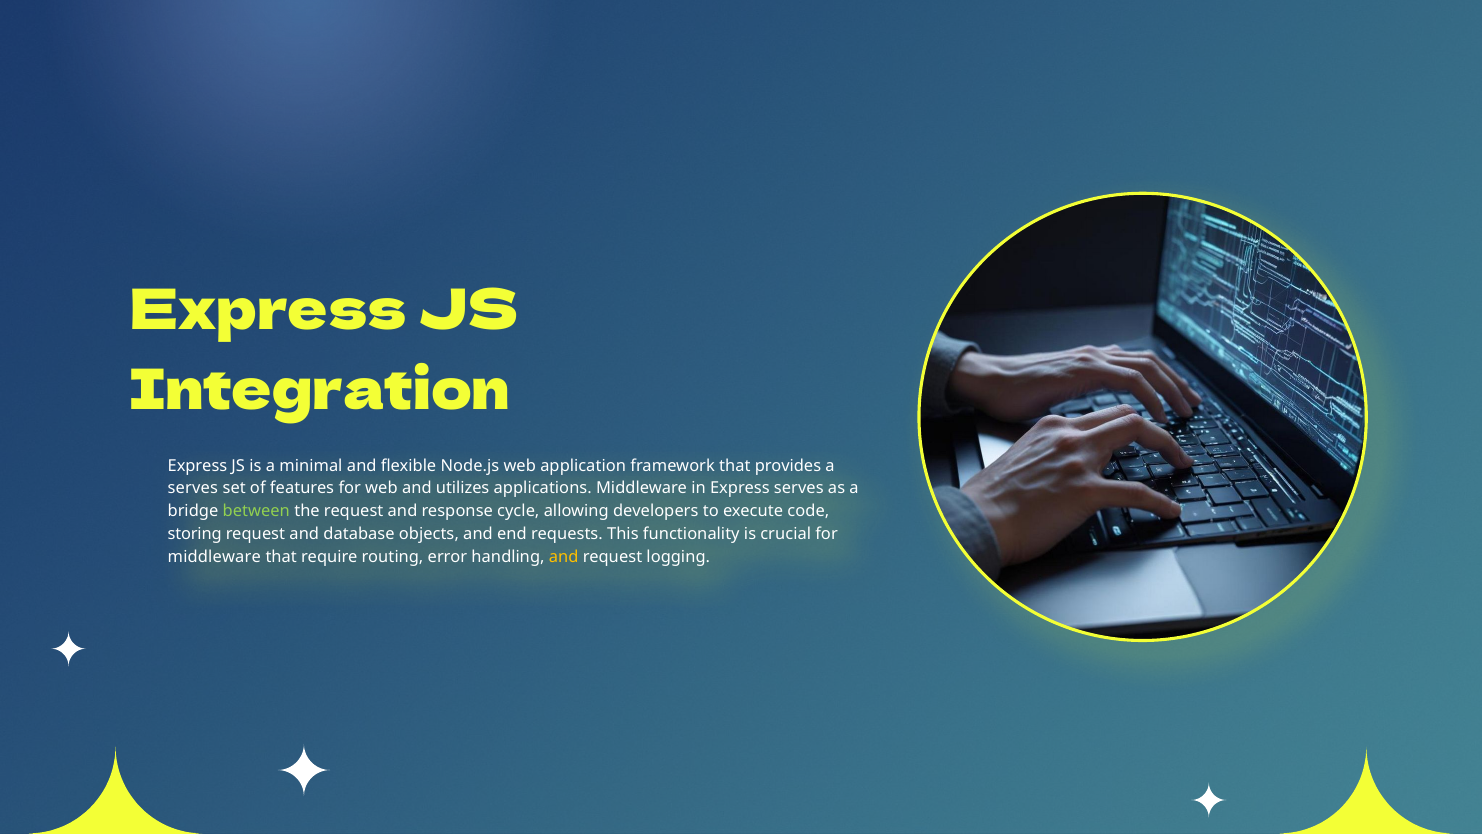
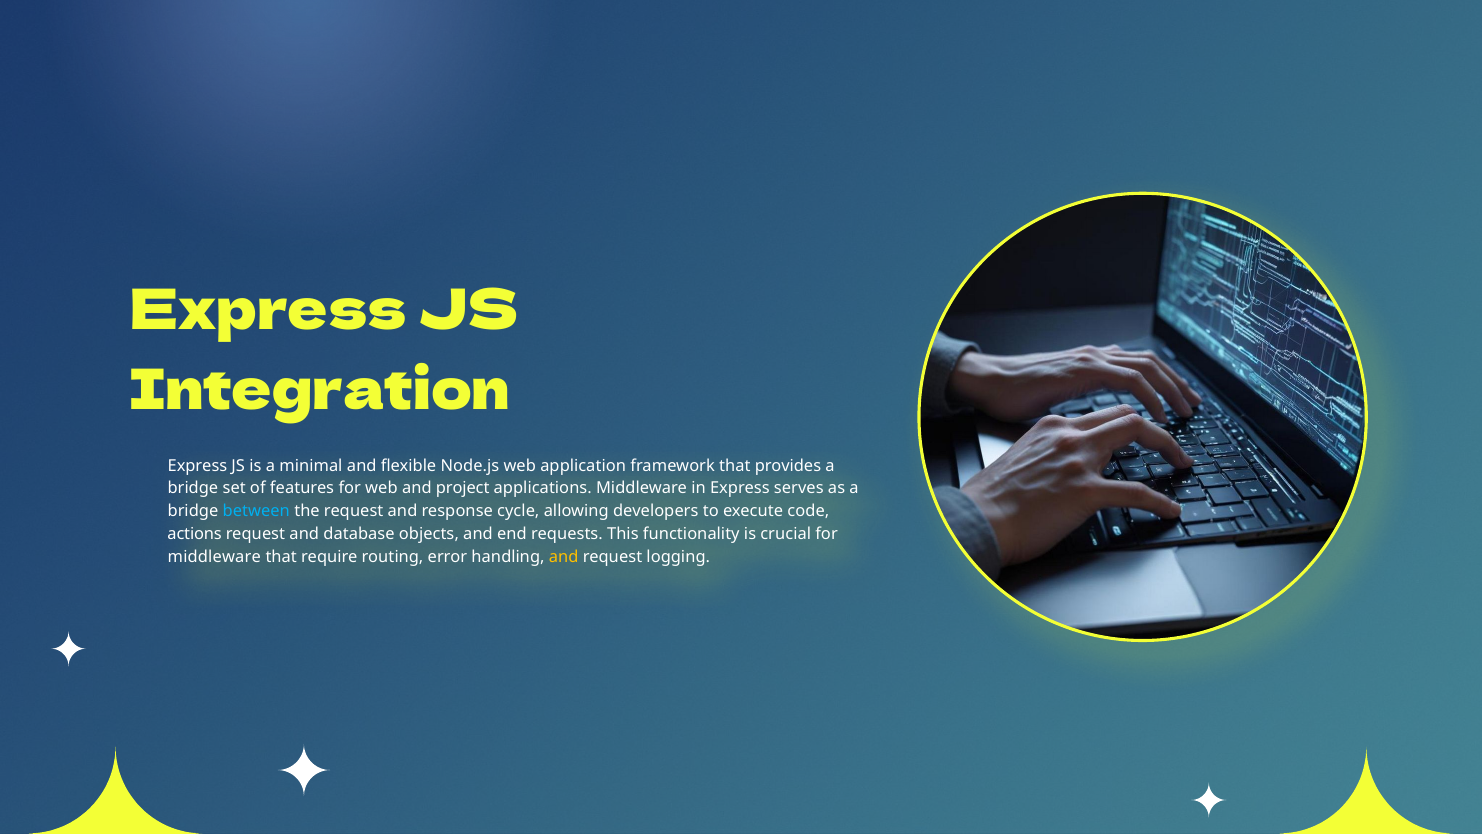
serves at (193, 488): serves -> bridge
utilizes: utilizes -> project
between colour: light green -> light blue
storing: storing -> actions
